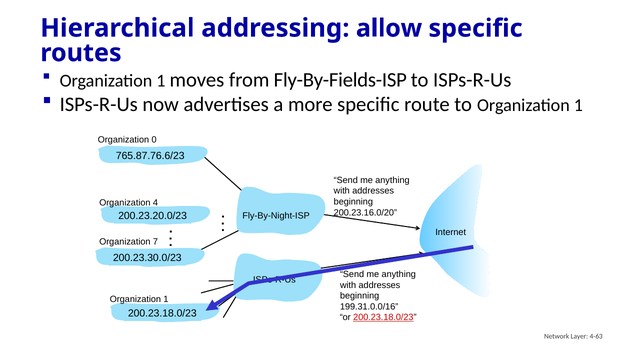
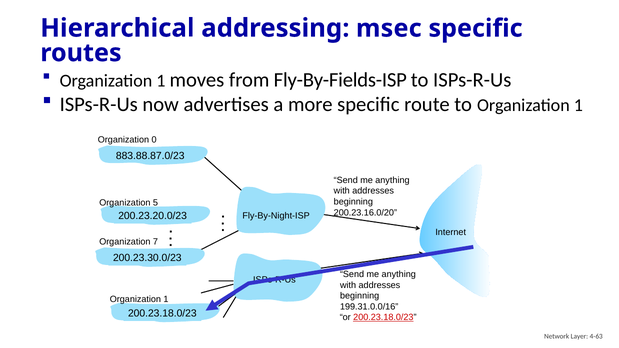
allow: allow -> msec
765.87.76.6/23: 765.87.76.6/23 -> 883.88.87.0/23
4: 4 -> 5
